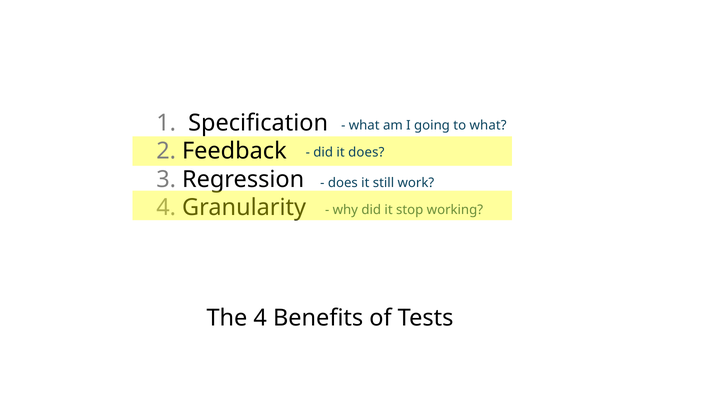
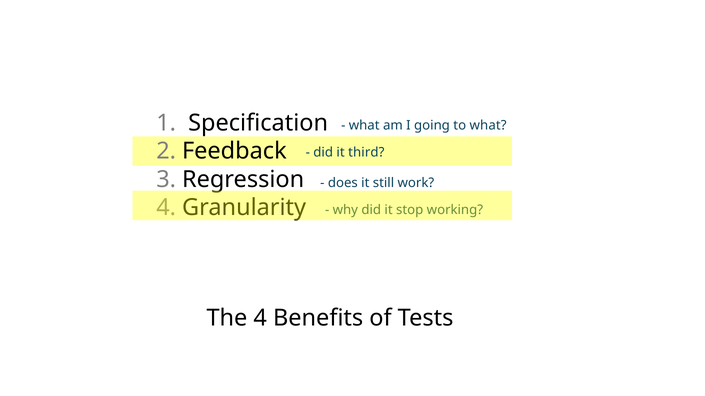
it does: does -> third
